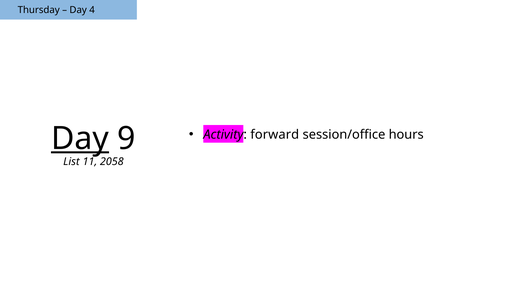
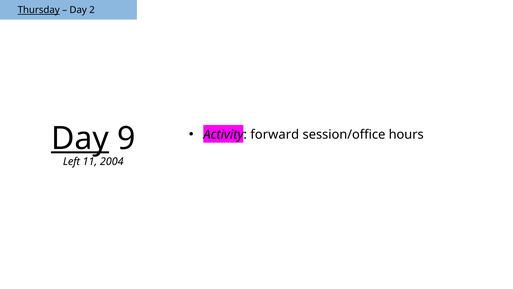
Thursday underline: none -> present
4: 4 -> 2
List: List -> Left
2058: 2058 -> 2004
